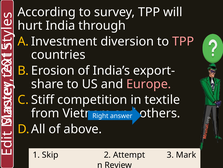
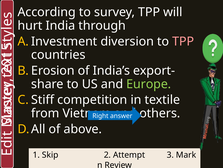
Europe colour: pink -> light green
